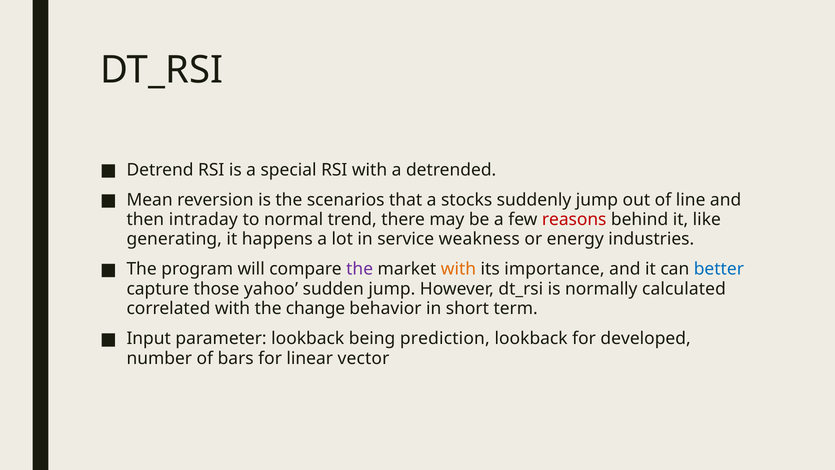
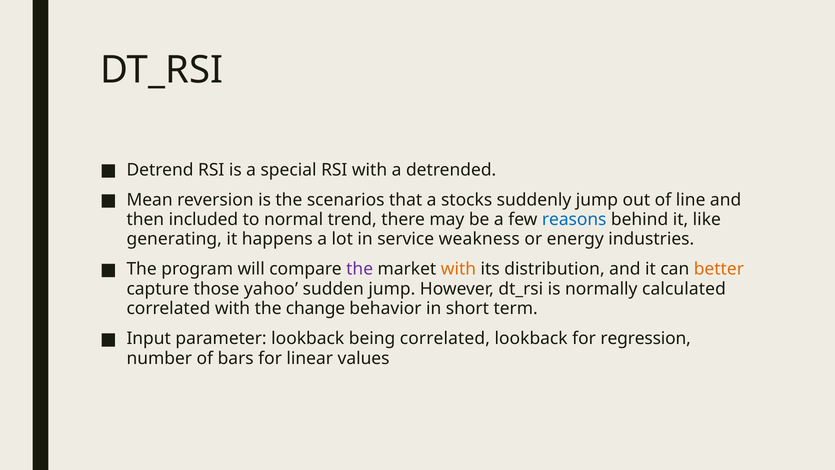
intraday: intraday -> included
reasons colour: red -> blue
importance: importance -> distribution
better colour: blue -> orange
being prediction: prediction -> correlated
developed: developed -> regression
vector: vector -> values
